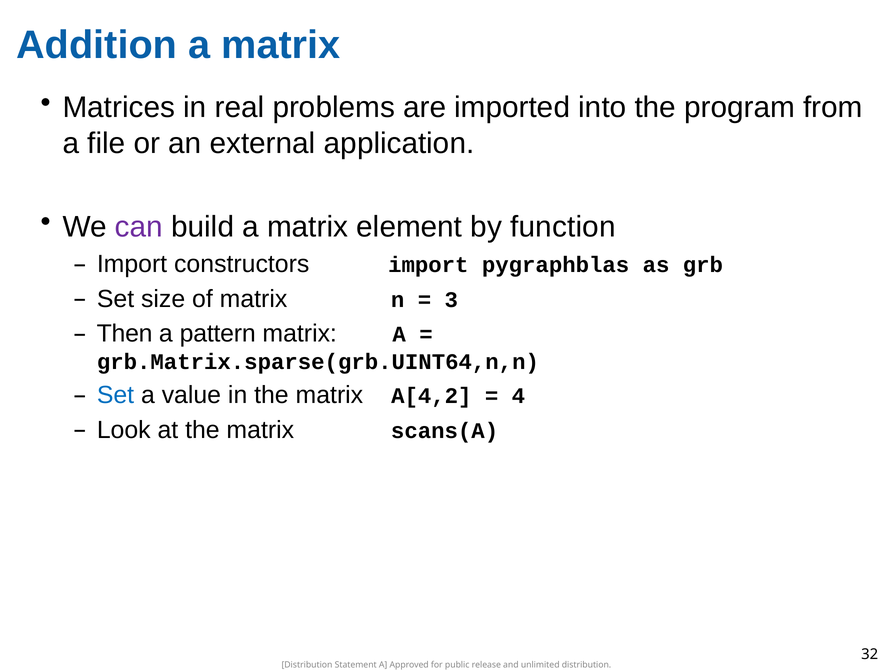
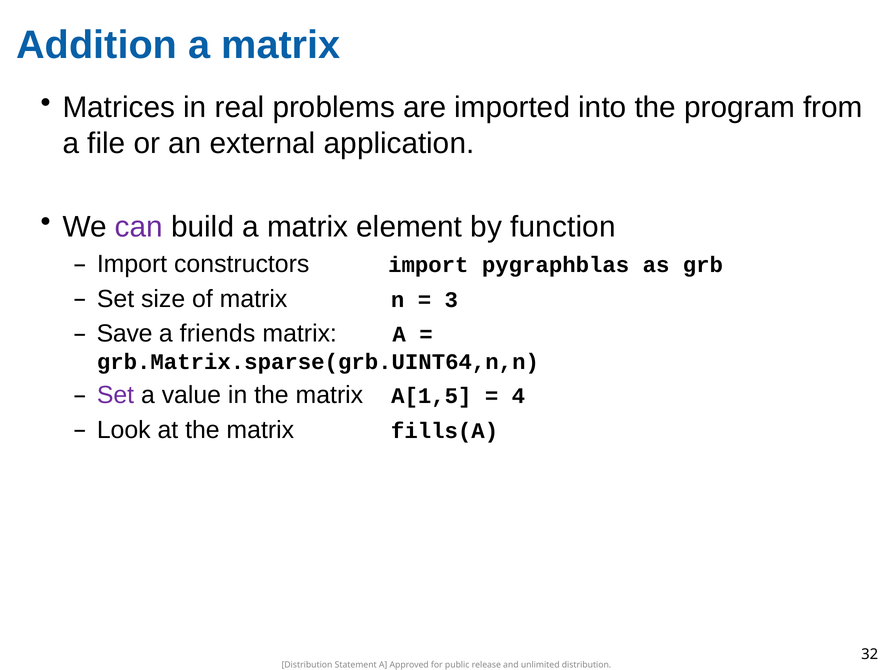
Then: Then -> Save
pattern: pattern -> friends
Set at (116, 395) colour: blue -> purple
A[4,2: A[4,2 -> A[1,5
scans(A: scans(A -> fills(A
